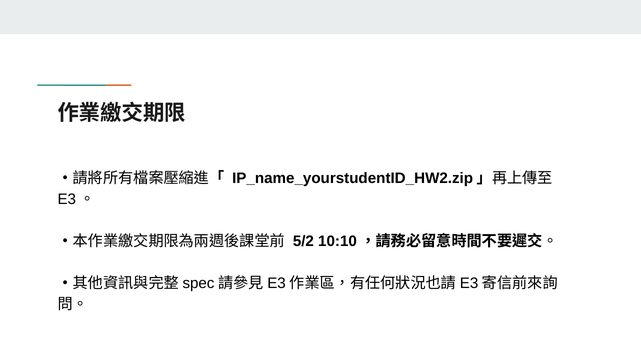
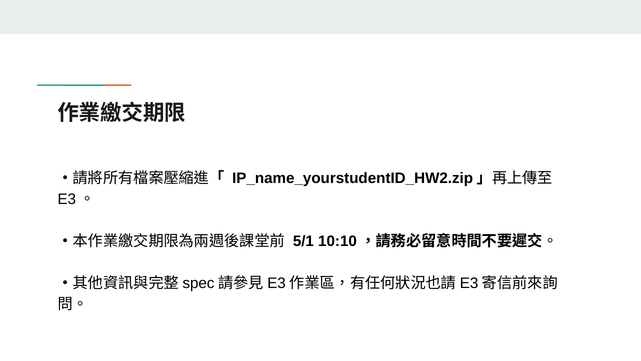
5/2: 5/2 -> 5/1
